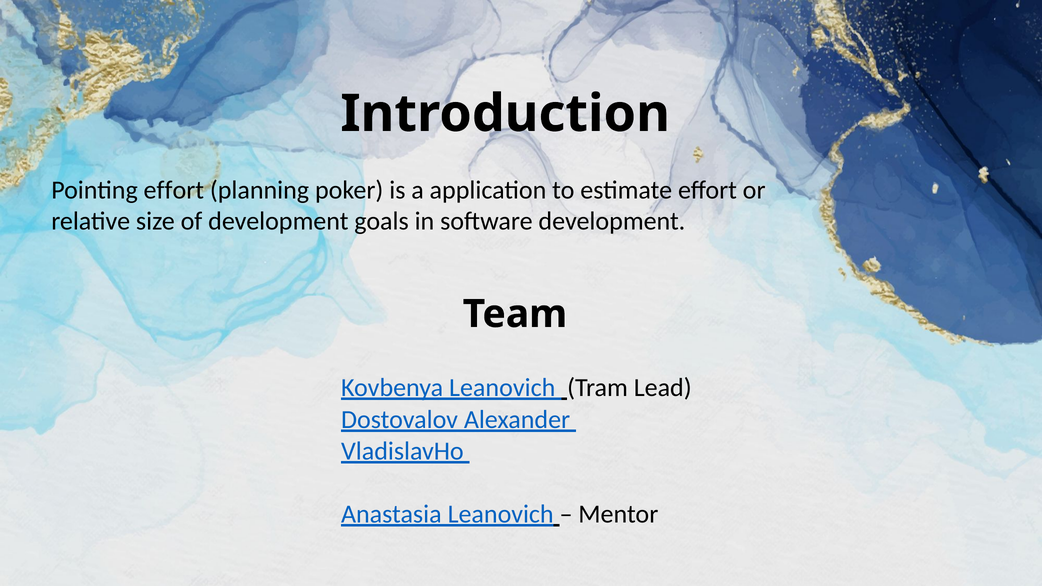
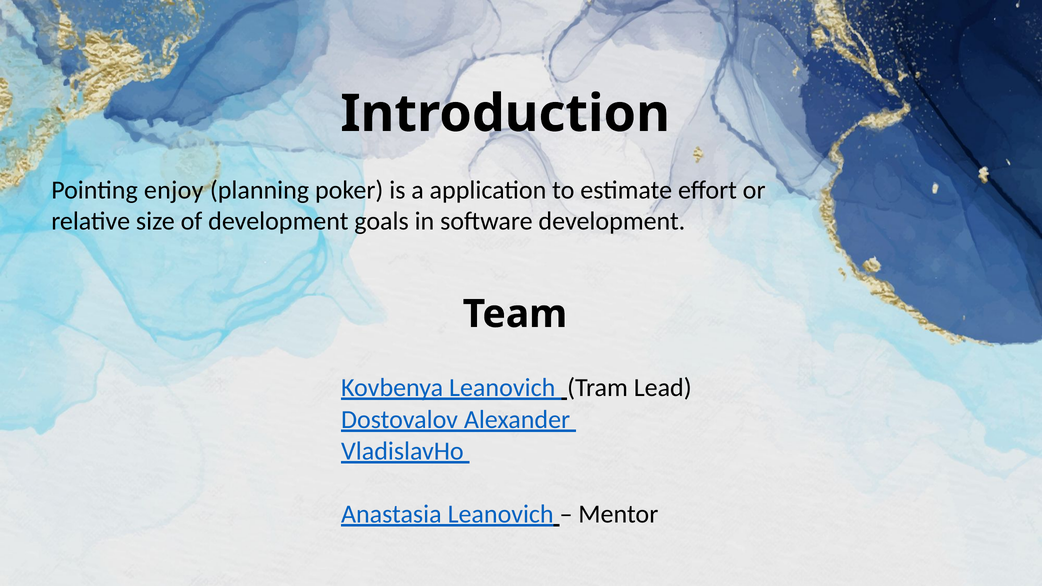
Pointing effort: effort -> enjoy
